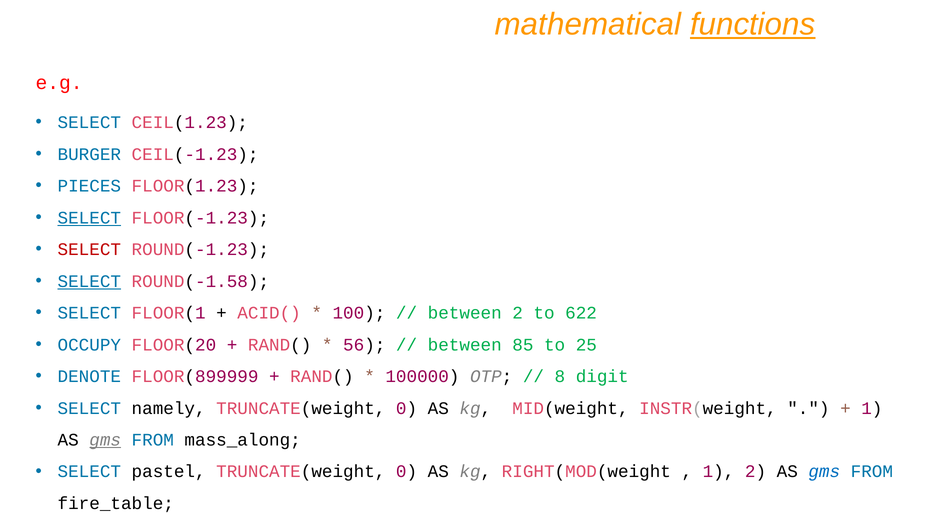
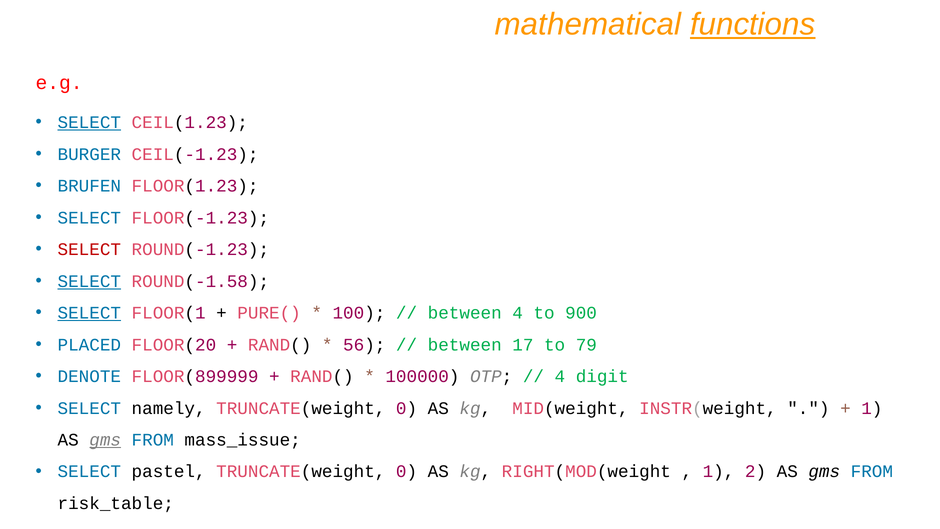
SELECT at (89, 122) underline: none -> present
PIECES: PIECES -> BRUFEN
SELECT at (89, 218) underline: present -> none
SELECT at (89, 313) underline: none -> present
ACID(: ACID( -> PURE(
between 2: 2 -> 4
622: 622 -> 900
OCCUPY: OCCUPY -> PLACED
85: 85 -> 17
25: 25 -> 79
8 at (560, 376): 8 -> 4
mass_along: mass_along -> mass_issue
gms at (824, 471) colour: blue -> black
fire_table: fire_table -> risk_table
